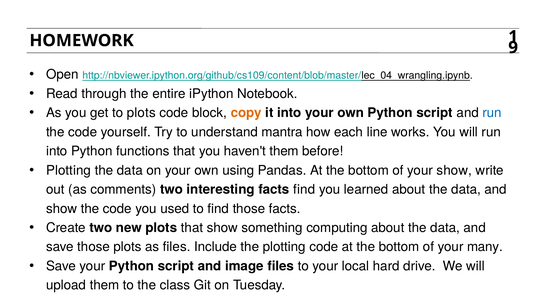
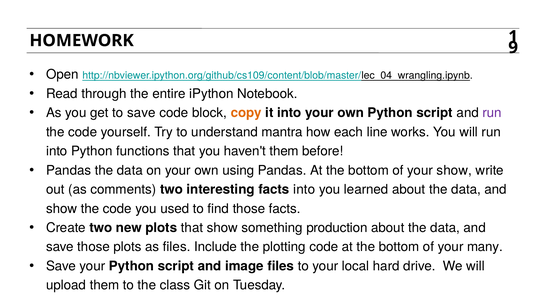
to plots: plots -> save
run at (492, 113) colour: blue -> purple
Plotting at (69, 171): Plotting -> Pandas
facts find: find -> into
computing: computing -> production
